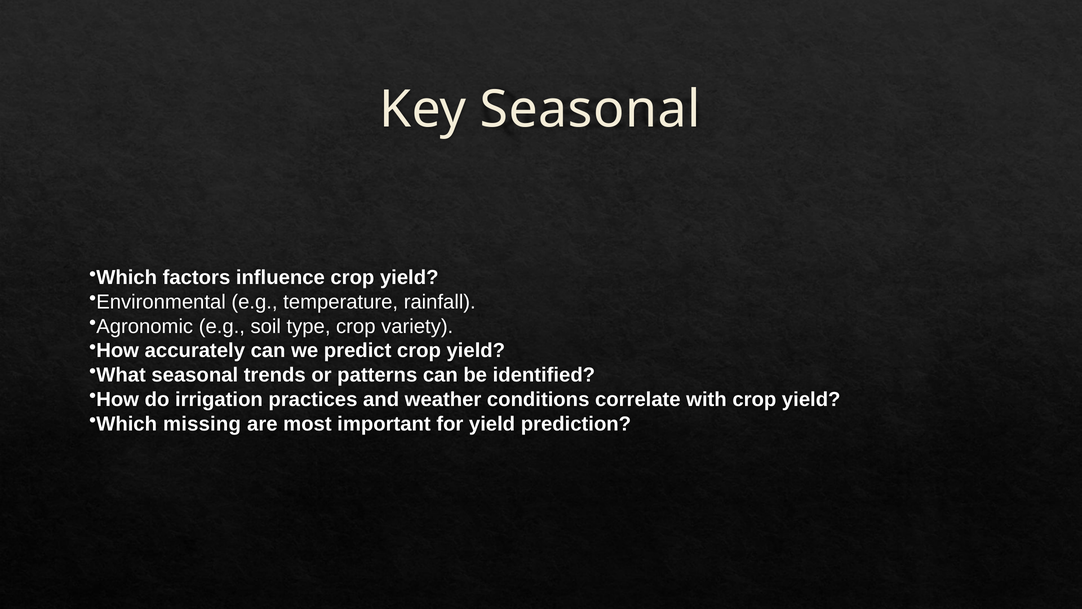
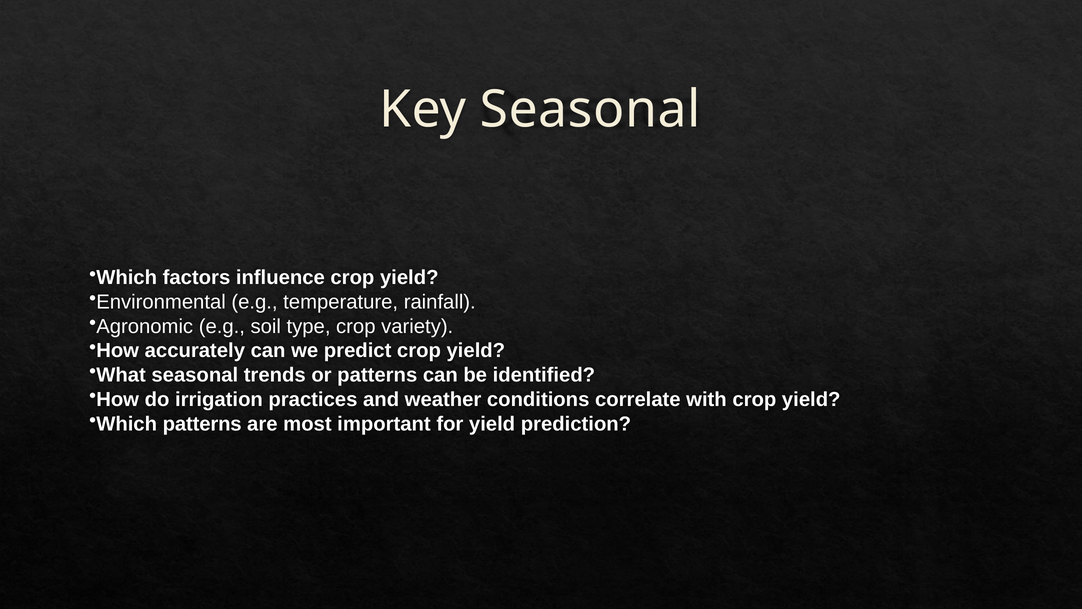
Which missing: missing -> patterns
